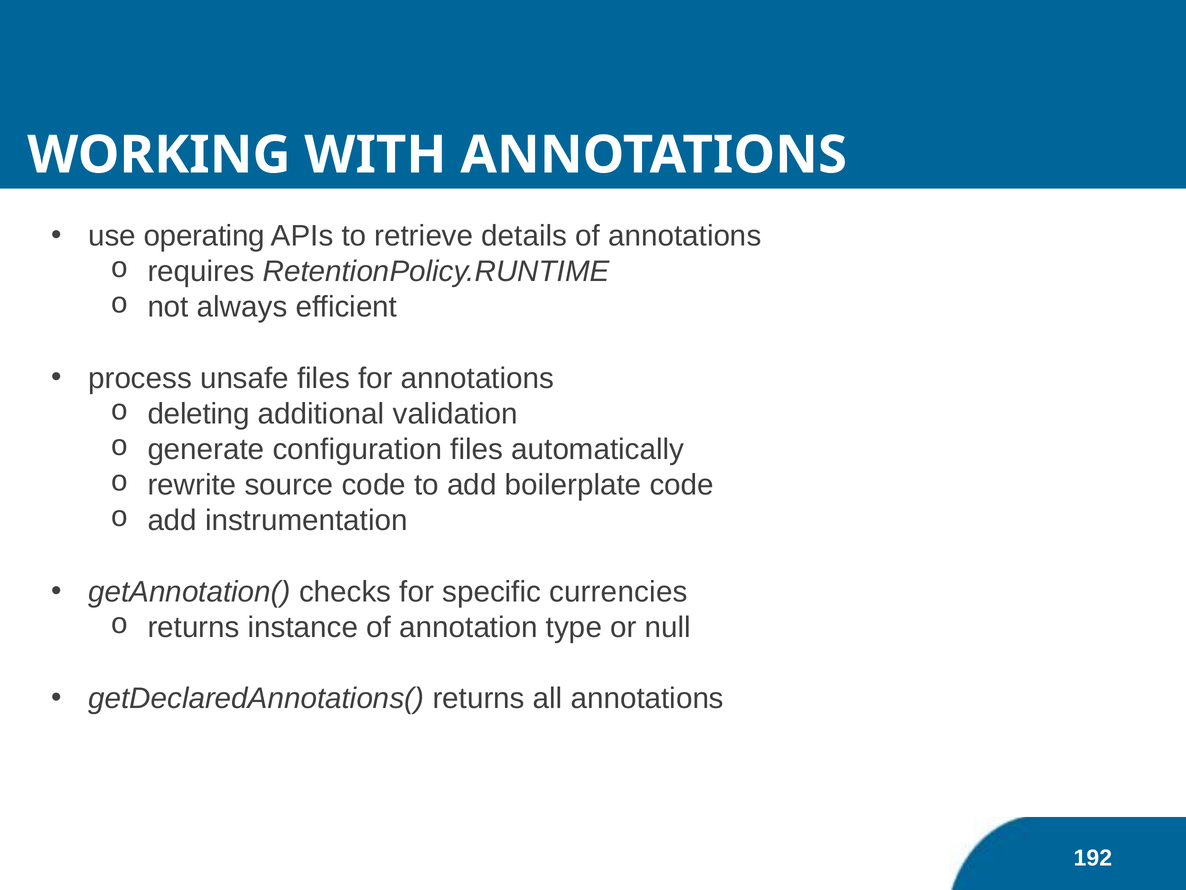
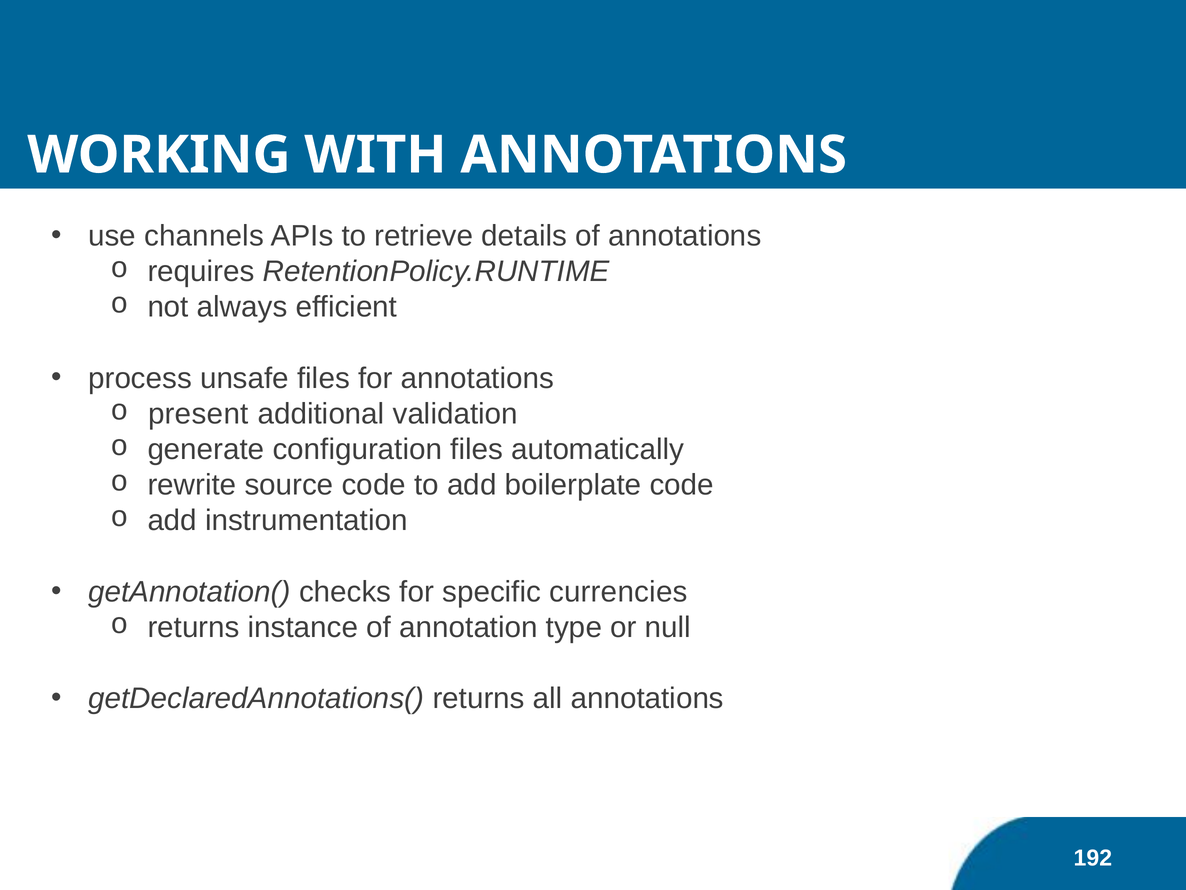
operating: operating -> channels
deleting: deleting -> present
